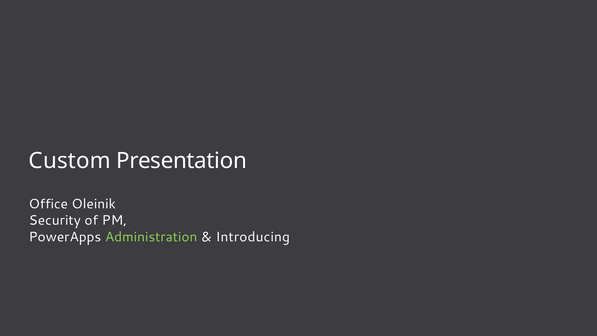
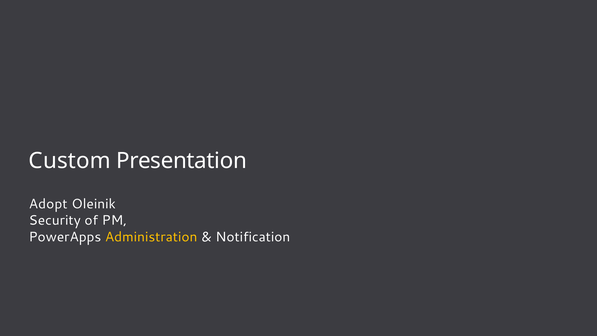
Office: Office -> Adopt
Administration colour: light green -> yellow
Introducing: Introducing -> Notification
